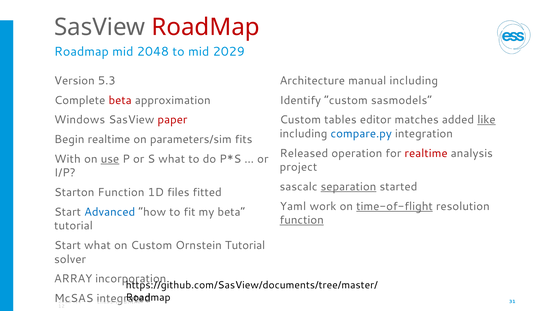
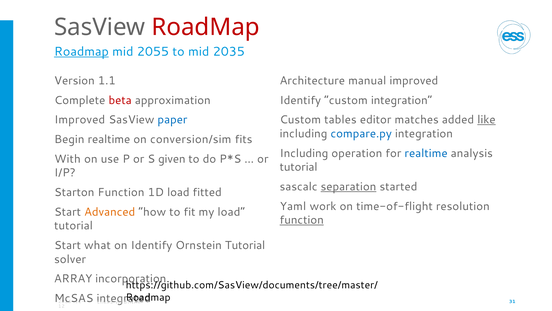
Roadmap at (81, 51) underline: none -> present
2048: 2048 -> 2055
2029: 2029 -> 2035
5.3: 5.3 -> 1.1
manual including: including -> improved
custom sasmodels: sasmodels -> integration
Windows at (80, 120): Windows -> Improved
paper colour: red -> blue
parameters/sim: parameters/sim -> conversion/sim
Released at (304, 153): Released -> Including
realtime at (426, 153) colour: red -> blue
use underline: present -> none
S what: what -> given
project at (298, 167): project -> tutorial
1D files: files -> load
time-of-flight underline: present -> none
Advanced colour: blue -> orange
my beta: beta -> load
on Custom: Custom -> Identify
